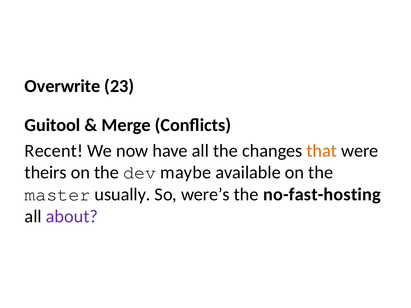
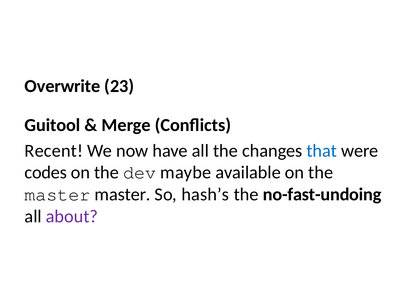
that colour: orange -> blue
theirs: theirs -> codes
master usually: usually -> master
were’s: were’s -> hash’s
no-fast-hosting: no-fast-hosting -> no-fast-undoing
